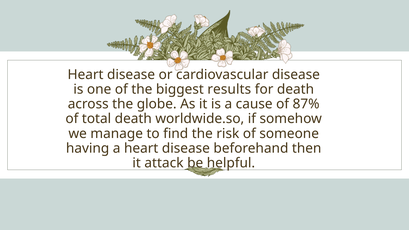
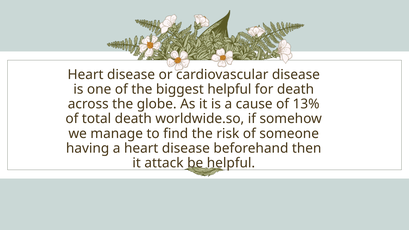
biggest results: results -> helpful
87%: 87% -> 13%
